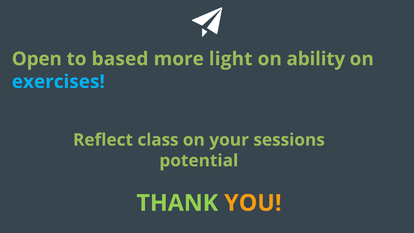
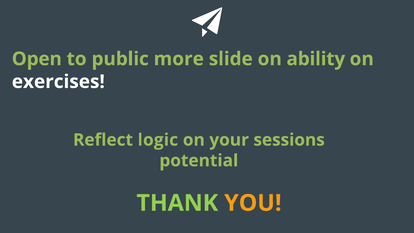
based: based -> public
light: light -> slide
exercises colour: light blue -> white
class: class -> logic
